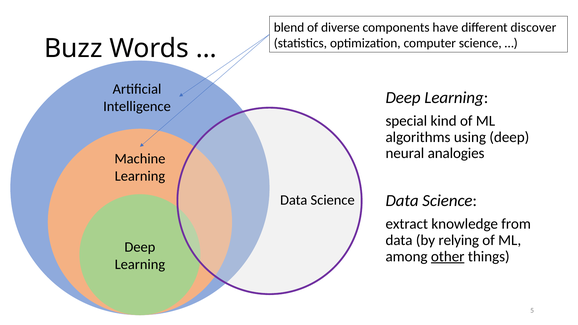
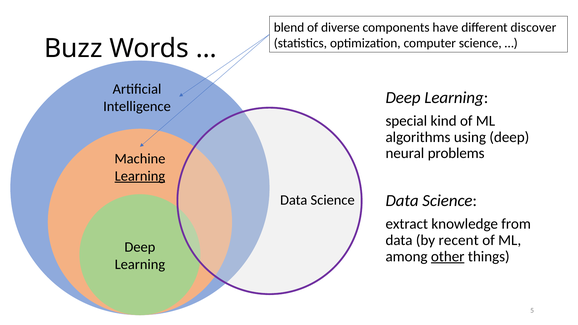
analogies: analogies -> problems
Learning at (140, 176) underline: none -> present
relying: relying -> recent
